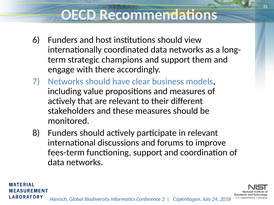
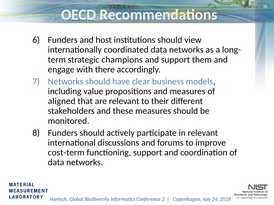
actively at (62, 101): actively -> aligned
fees-term: fees-term -> cost-term
